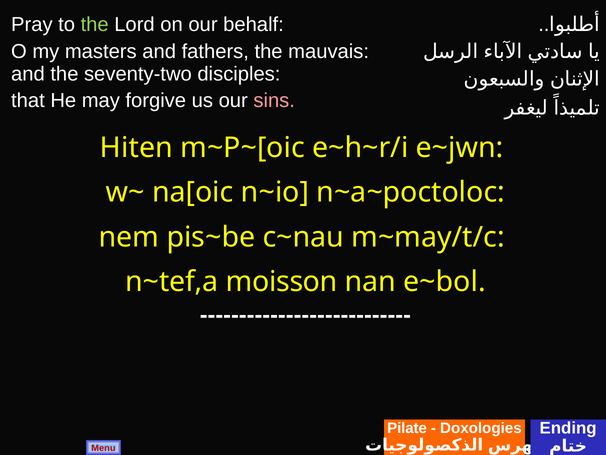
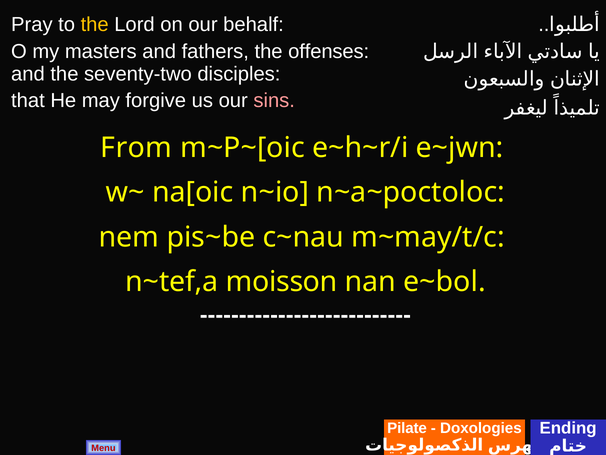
the at (95, 25) colour: light green -> yellow
mauvais: mauvais -> offenses
Hiten: Hiten -> From
